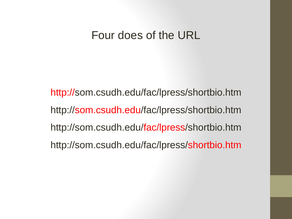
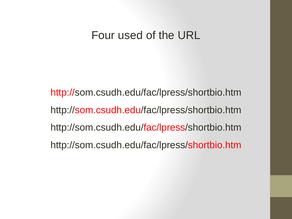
does: does -> used
